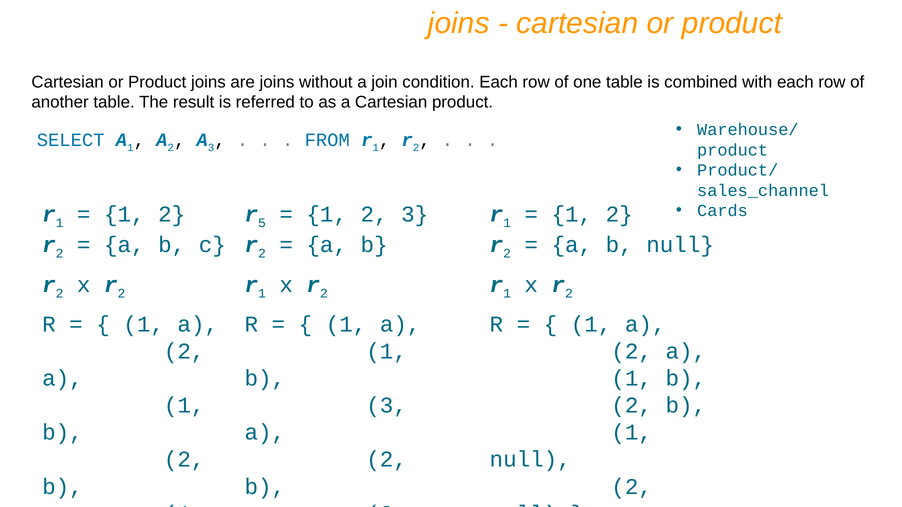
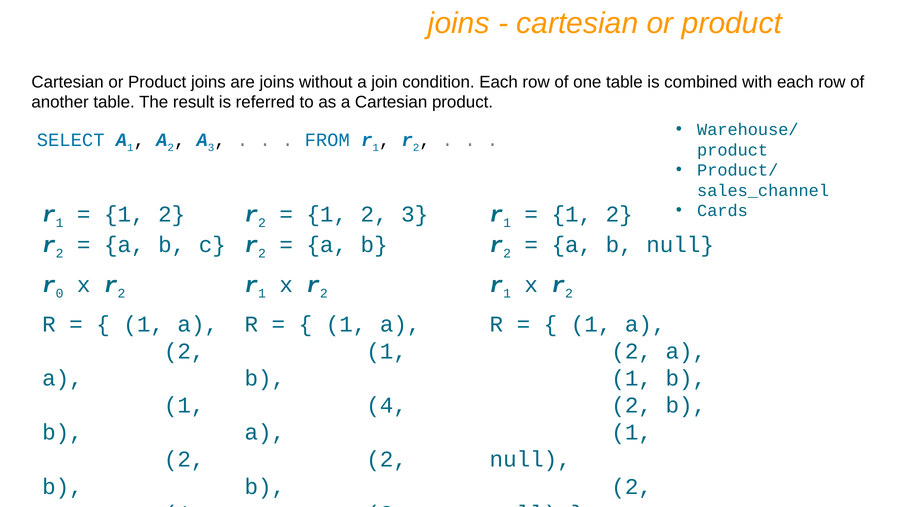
5 at (262, 223): 5 -> 2
2 at (60, 294): 2 -> 0
3 at (387, 406): 3 -> 4
